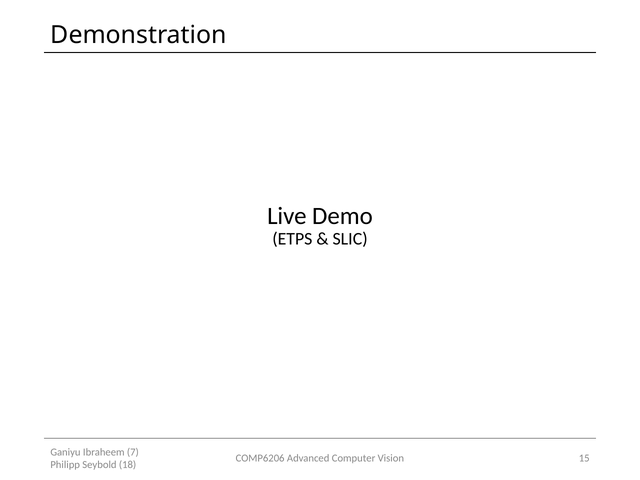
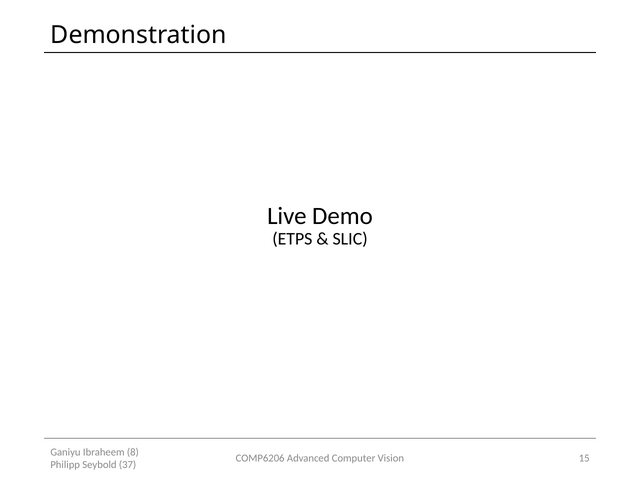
7: 7 -> 8
18: 18 -> 37
